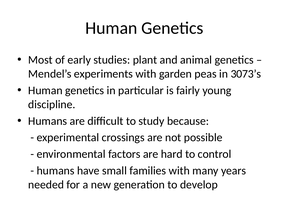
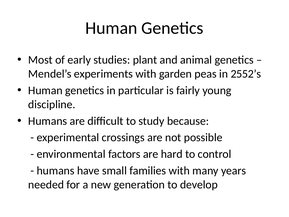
3073’s: 3073’s -> 2552’s
